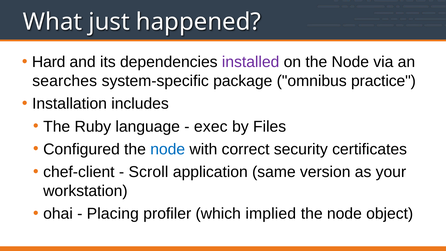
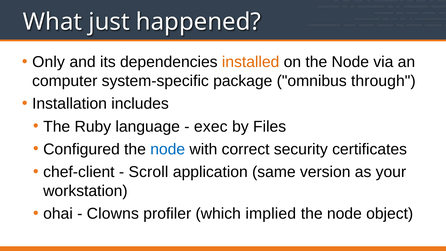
Hard: Hard -> Only
installed colour: purple -> orange
searches: searches -> computer
practice: practice -> through
Placing: Placing -> Clowns
